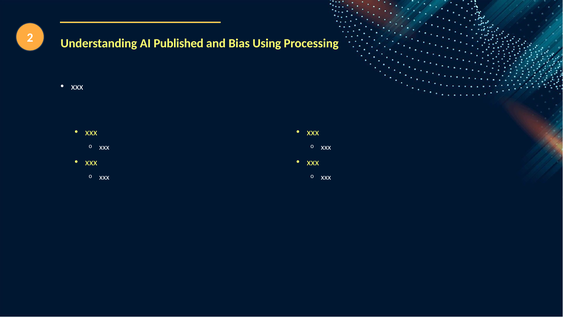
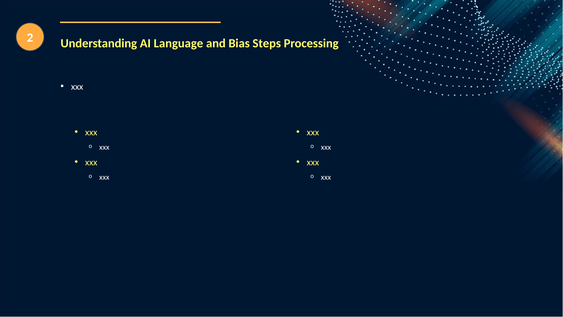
Published: Published -> Language
Using: Using -> Steps
